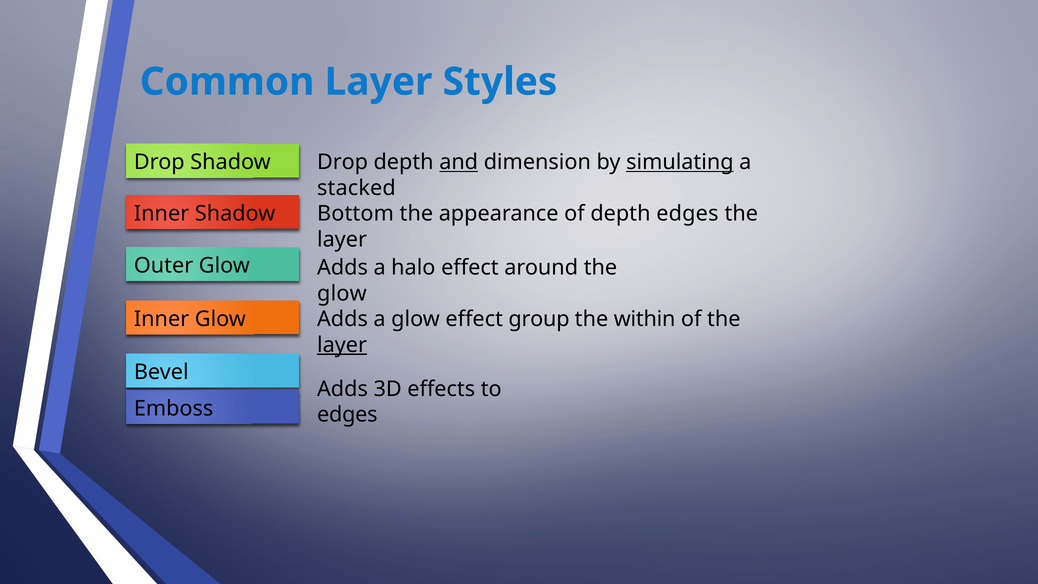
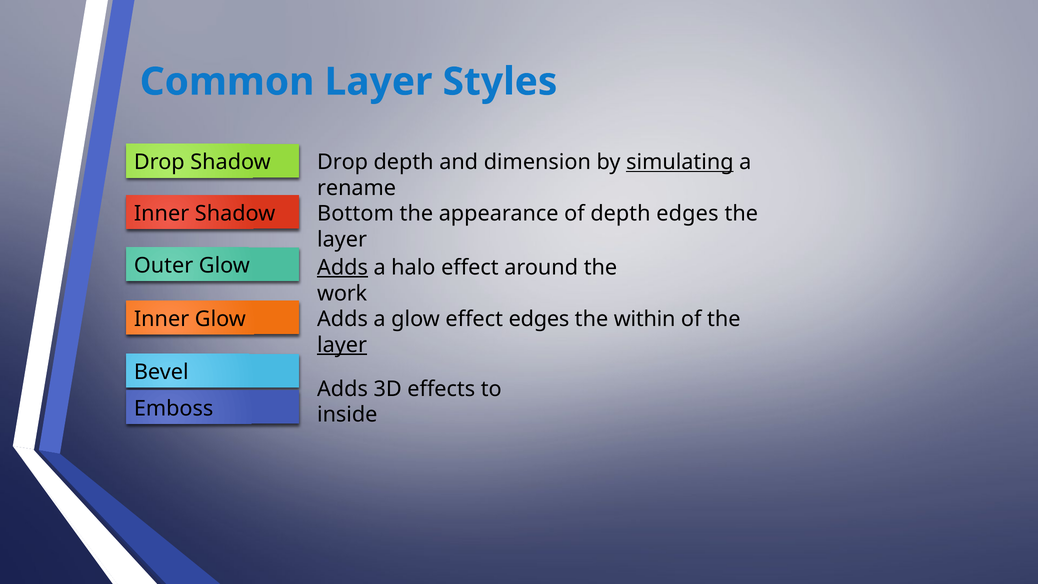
and underline: present -> none
stacked: stacked -> rename
Adds at (342, 267) underline: none -> present
glow at (342, 293): glow -> work
effect group: group -> edges
edges at (347, 415): edges -> inside
